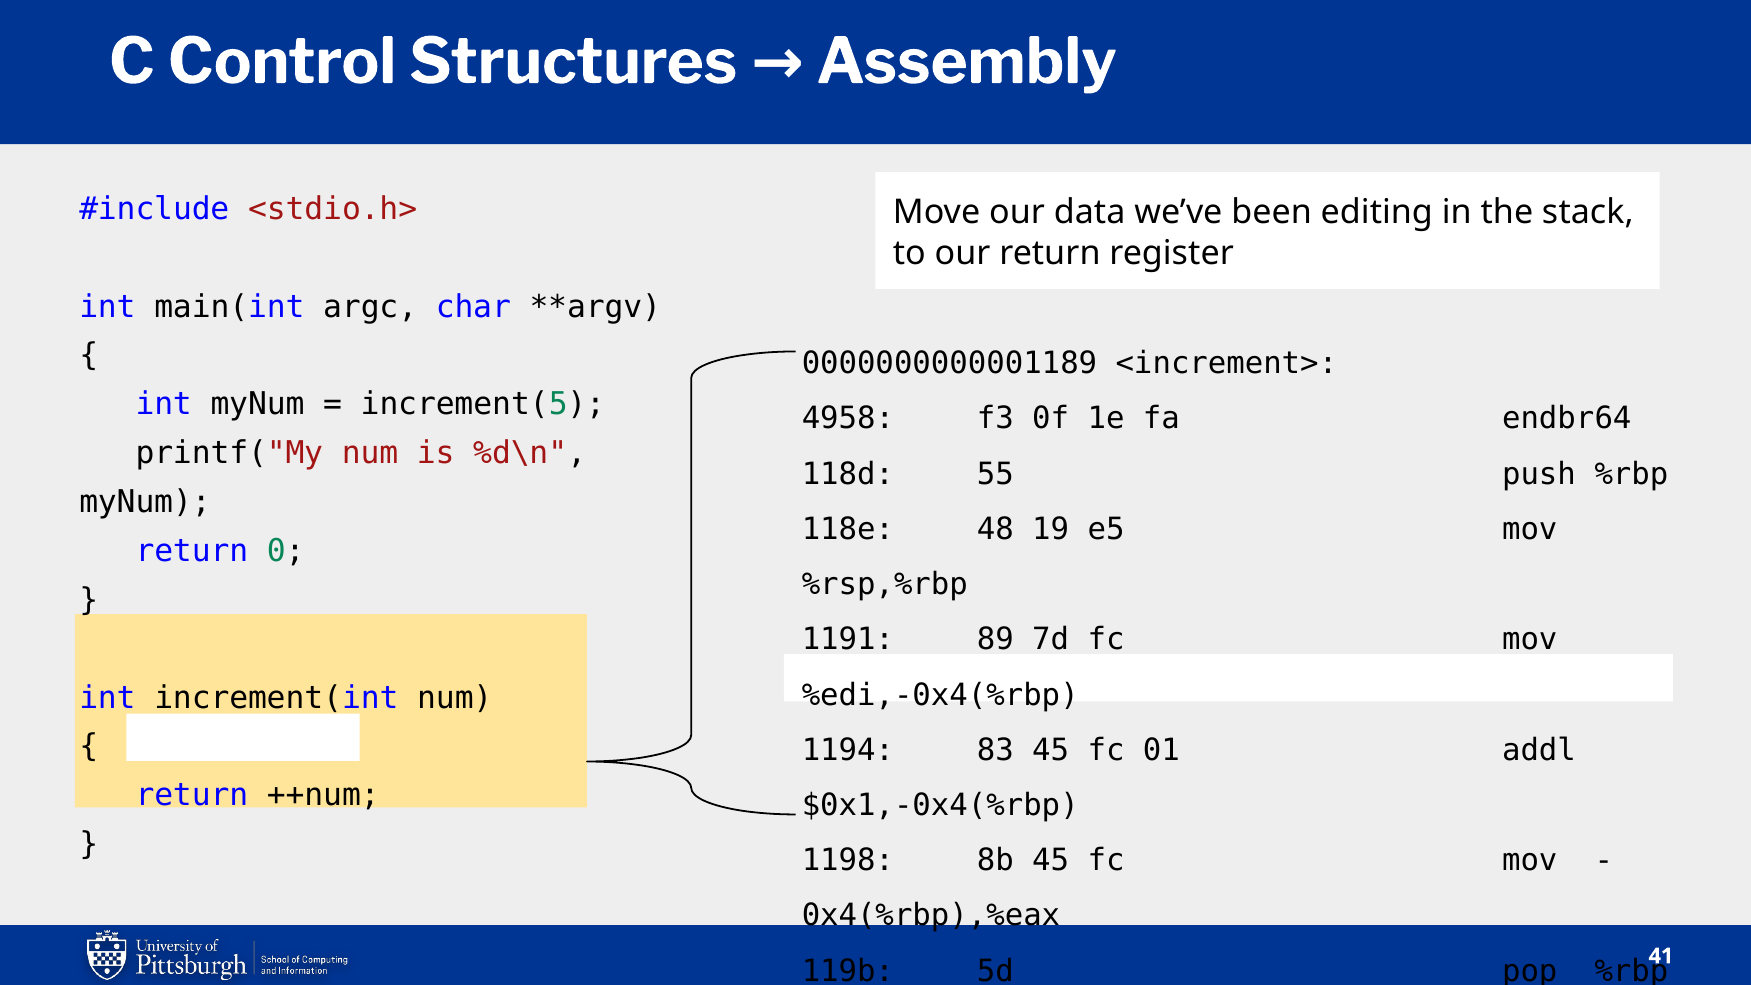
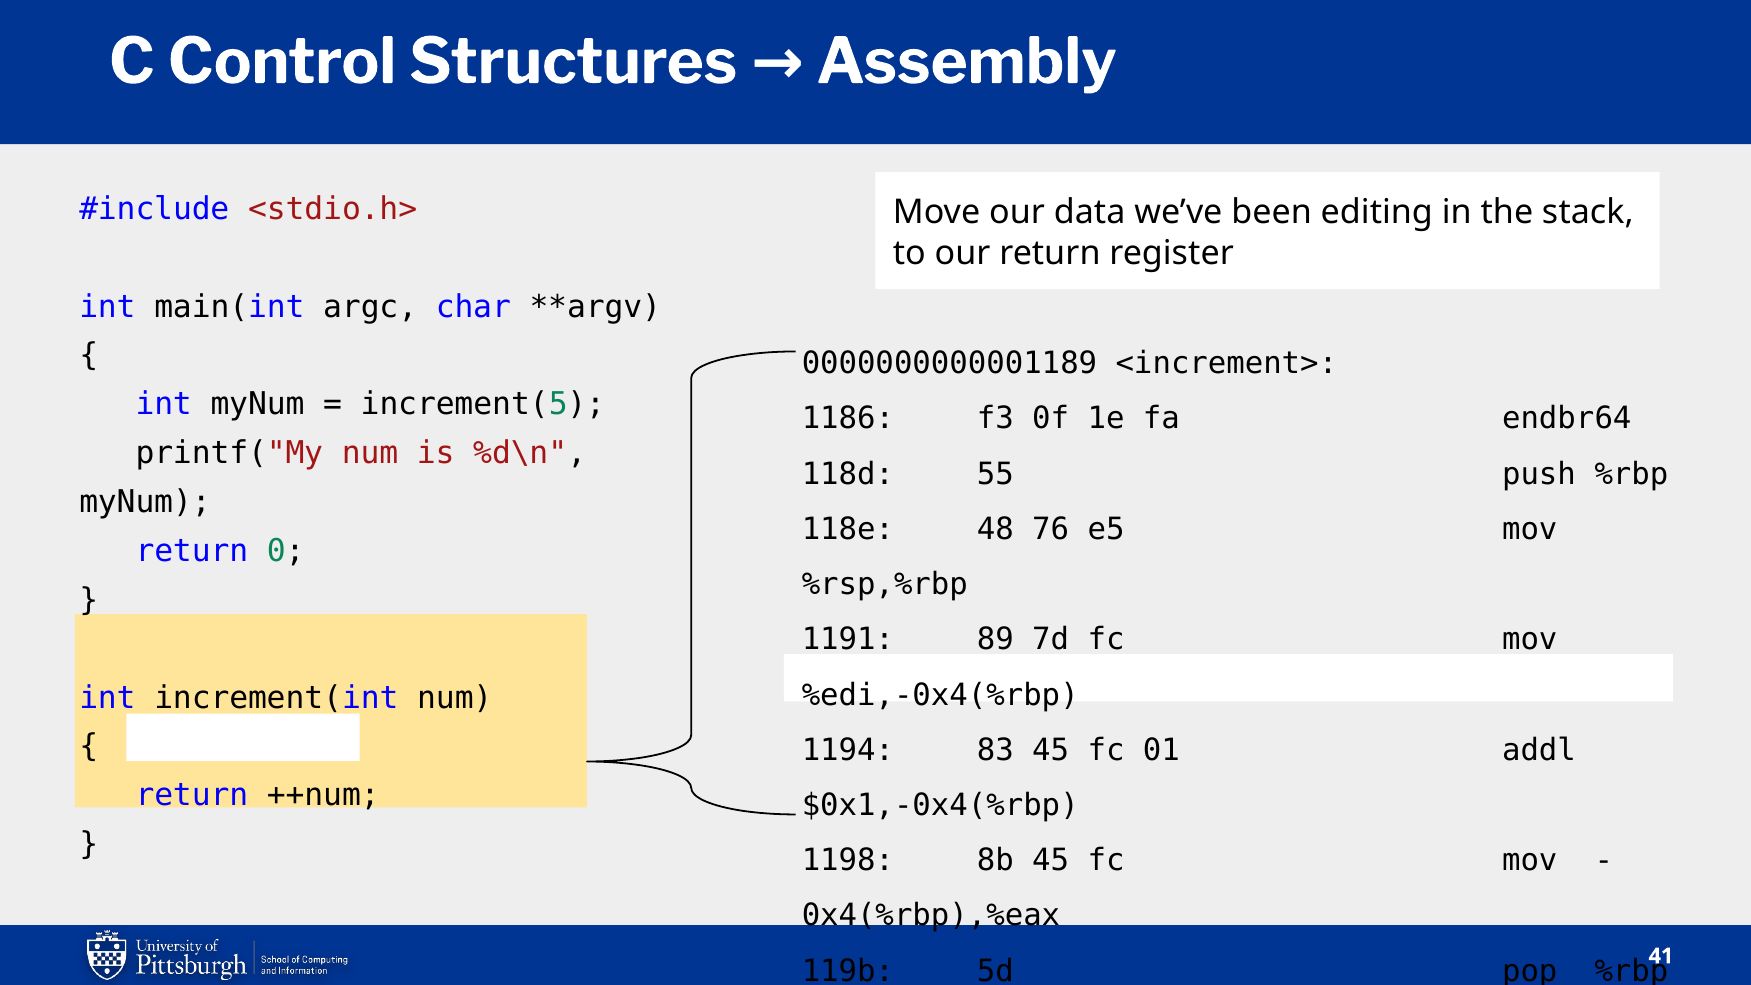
4958: 4958 -> 1186
19: 19 -> 76
